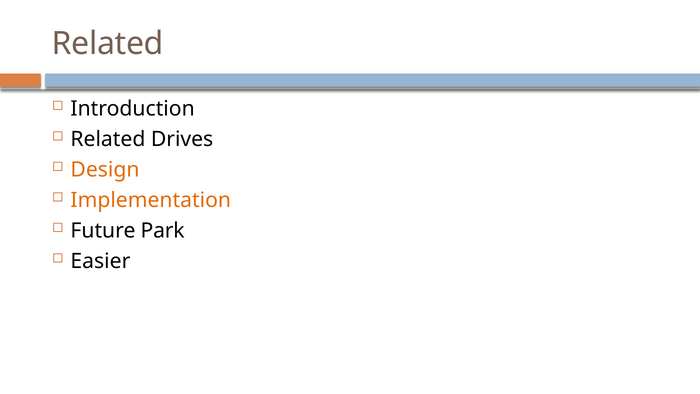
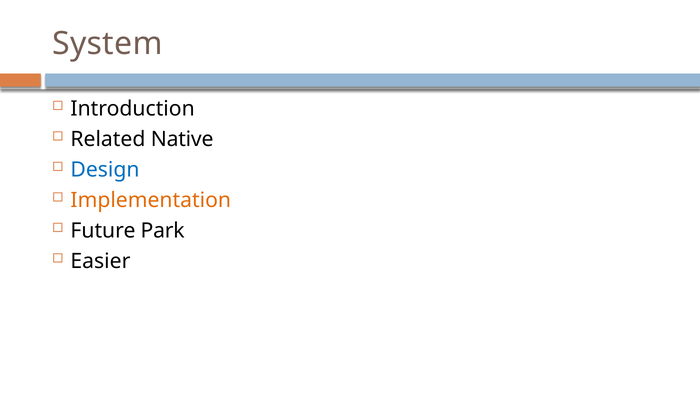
Related at (108, 44): Related -> System
Drives: Drives -> Native
Design colour: orange -> blue
